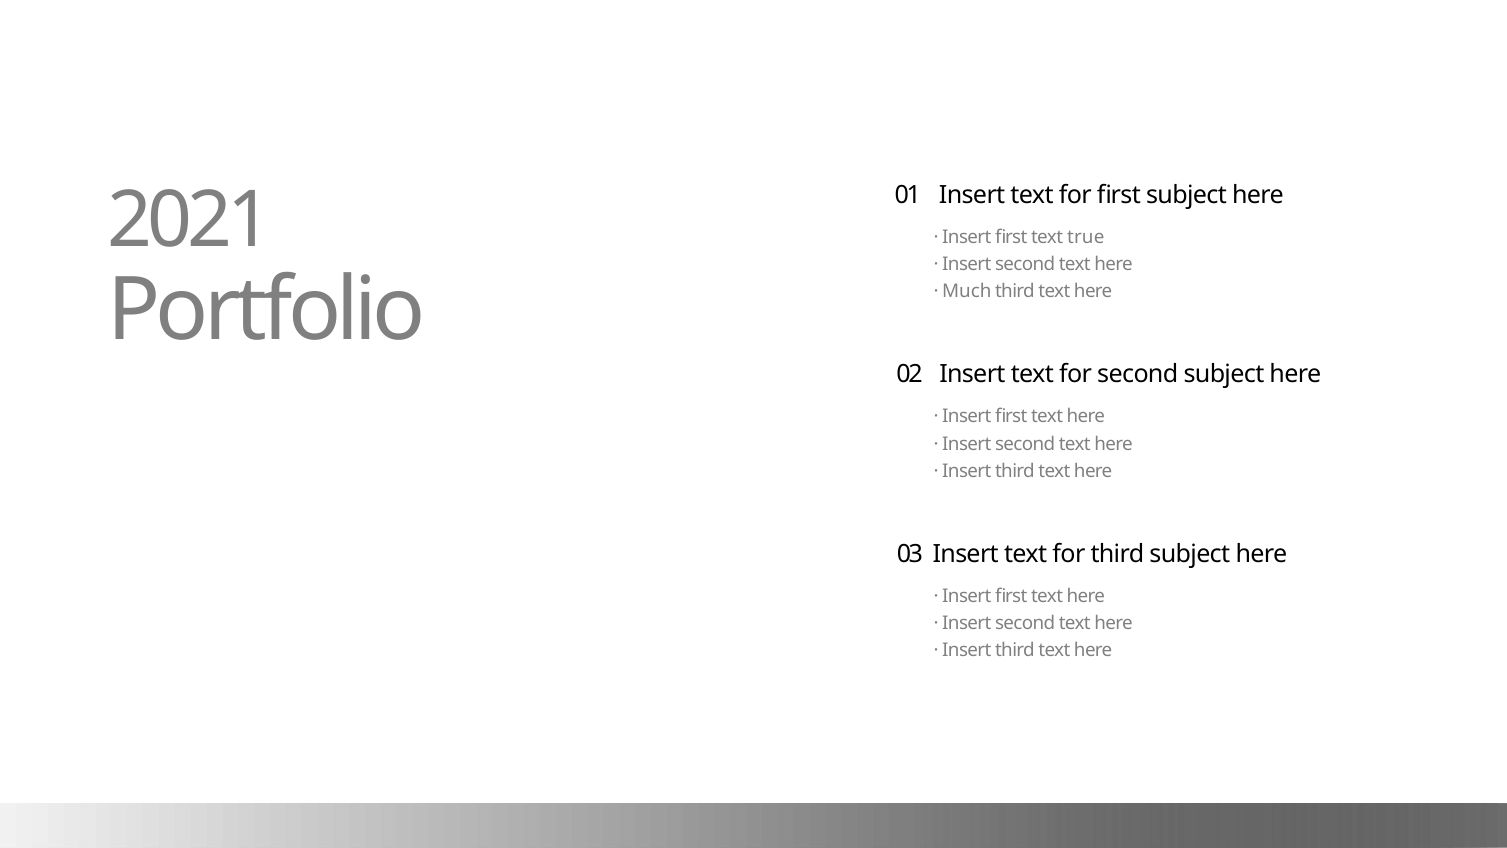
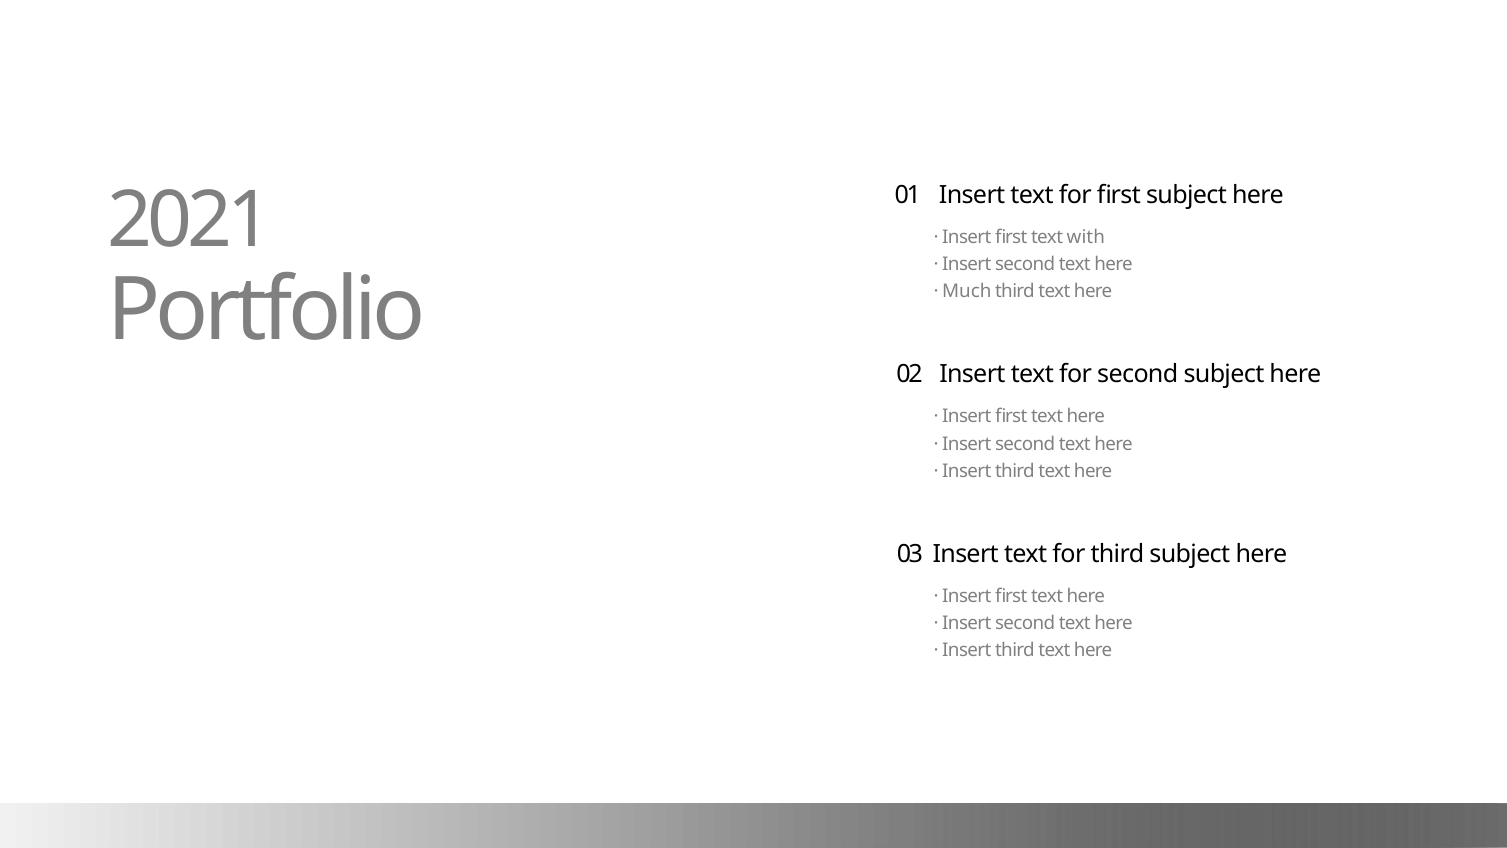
true: true -> with
